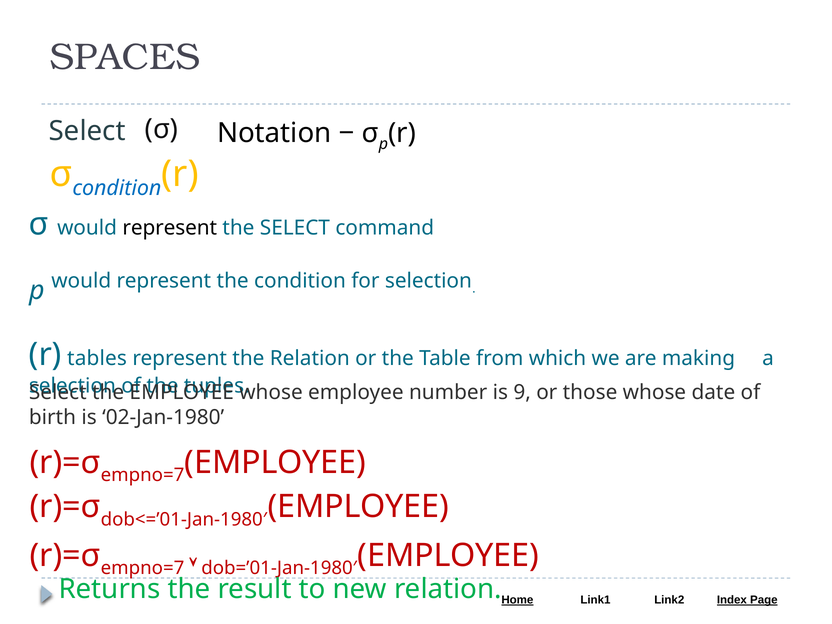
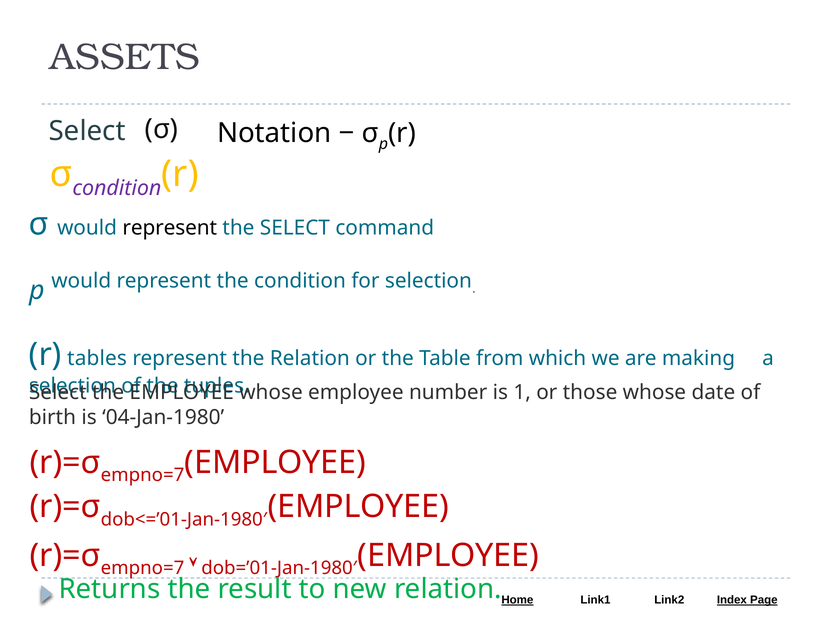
SPACES: SPACES -> ASSETS
condition at (117, 188) colour: blue -> purple
9: 9 -> 1
02-Jan-1980: 02-Jan-1980 -> 04-Jan-1980
